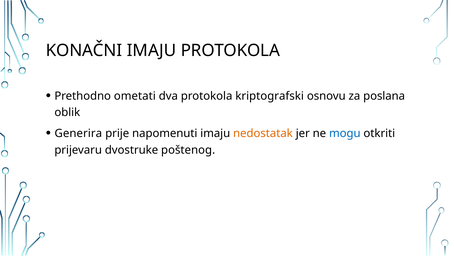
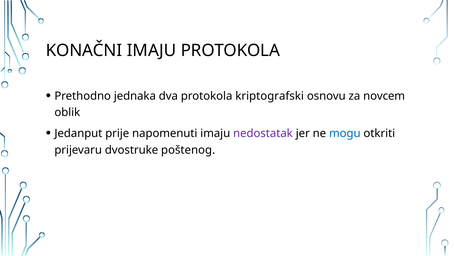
ometati: ometati -> jednaka
poslana: poslana -> novcem
Generira: Generira -> Jedanput
nedostatak colour: orange -> purple
